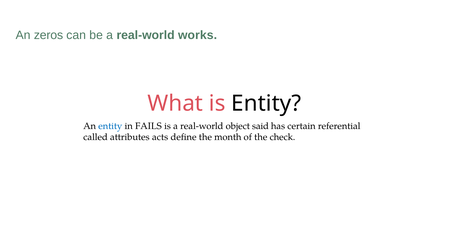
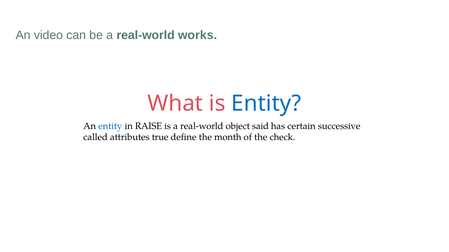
zeros: zeros -> video
Entity at (266, 104) colour: black -> blue
FAILS: FAILS -> RAISE
referential: referential -> successive
acts: acts -> true
